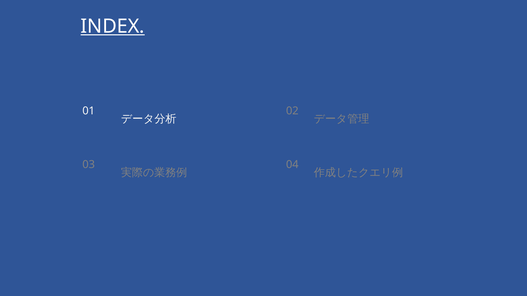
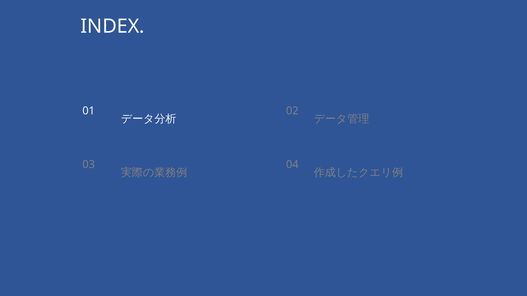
INDEX underline: present -> none
